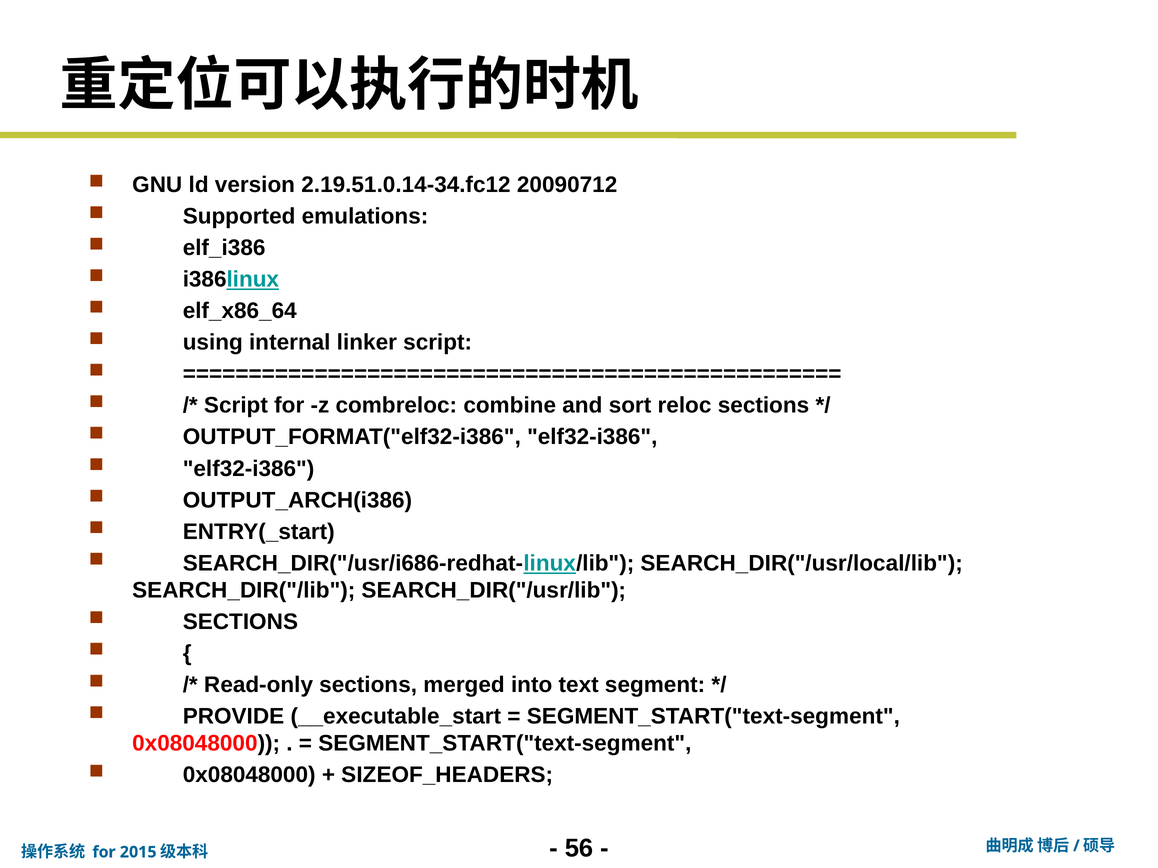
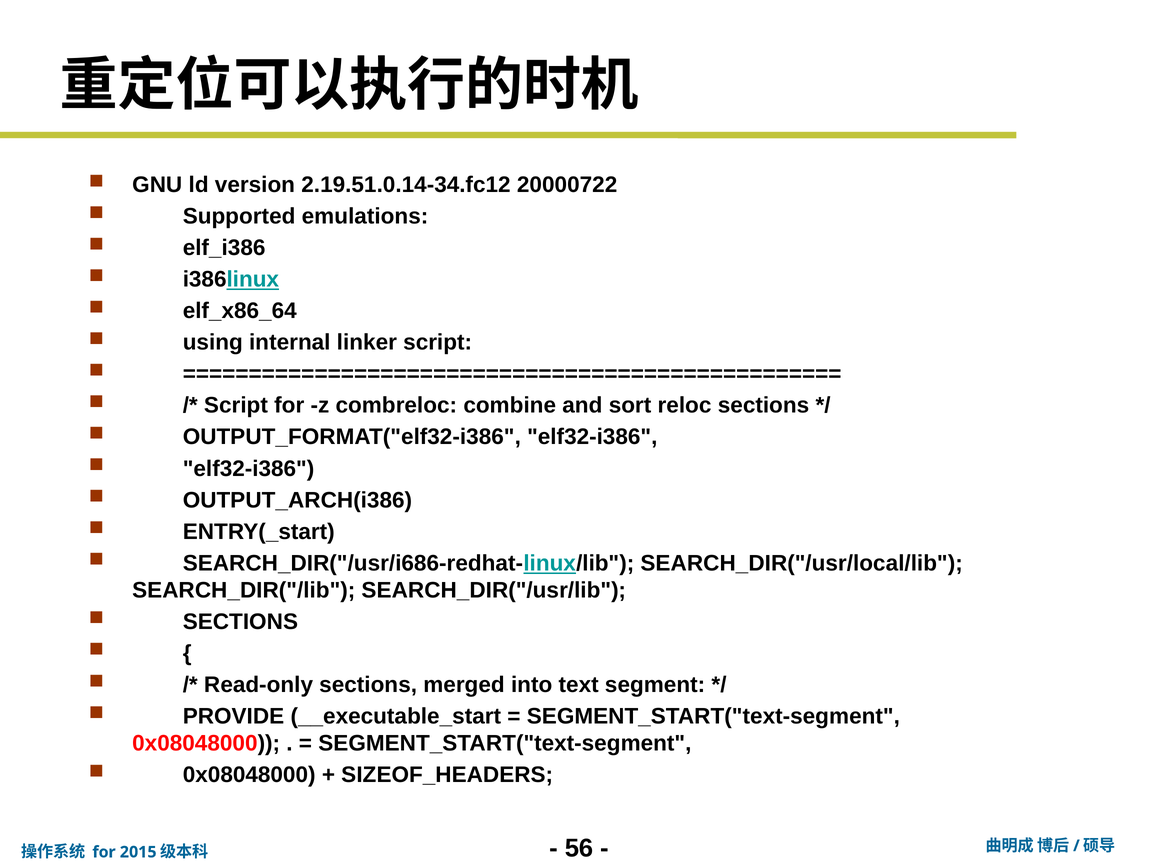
20090712: 20090712 -> 20000722
